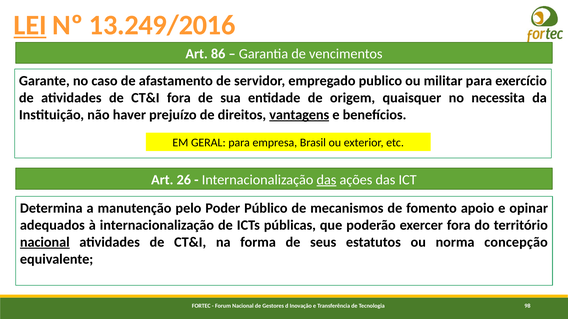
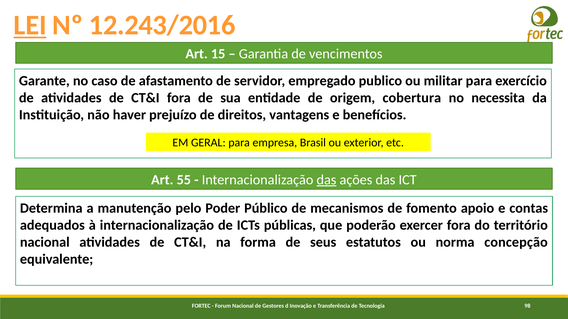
13.249/2016: 13.249/2016 -> 12.243/2016
86: 86 -> 15
quaisquer: quaisquer -> cobertura
vantagens underline: present -> none
26: 26 -> 55
opinar: opinar -> contas
nacional at (45, 242) underline: present -> none
